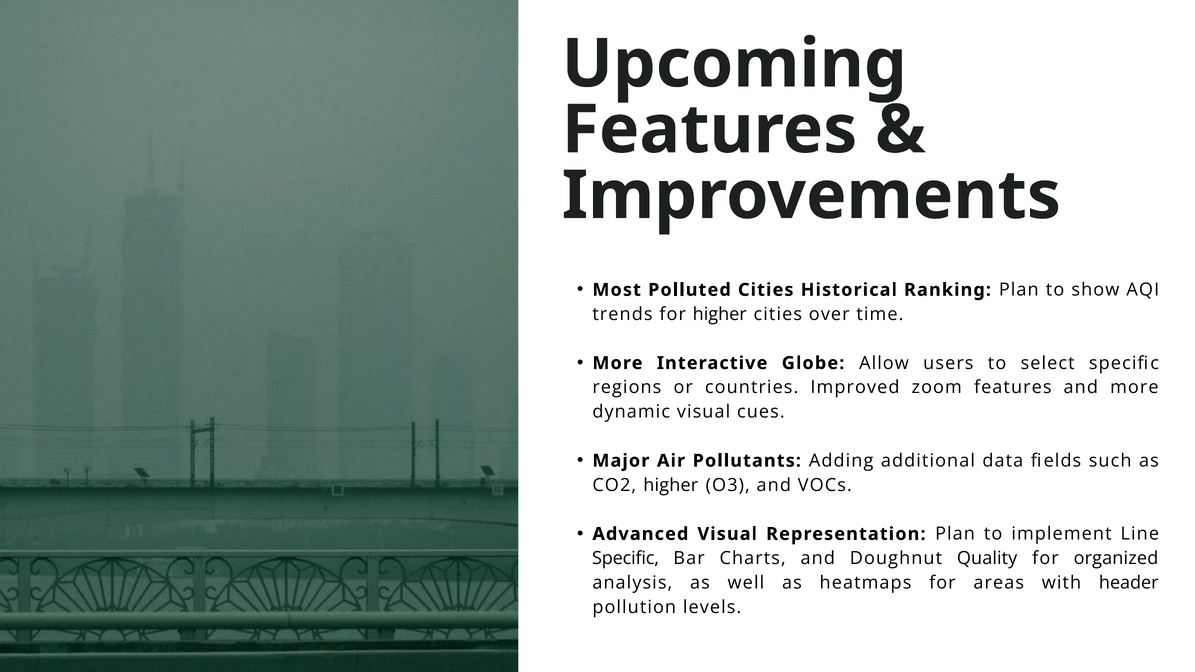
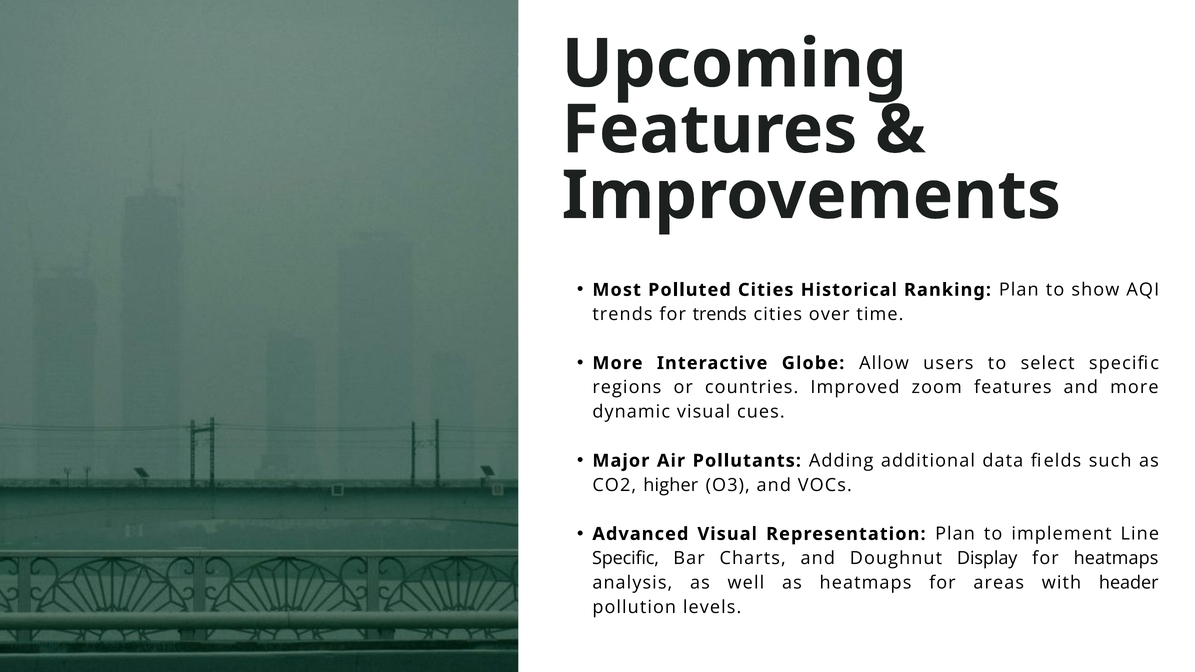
for higher: higher -> trends
Quality: Quality -> Display
for organized: organized -> heatmaps
